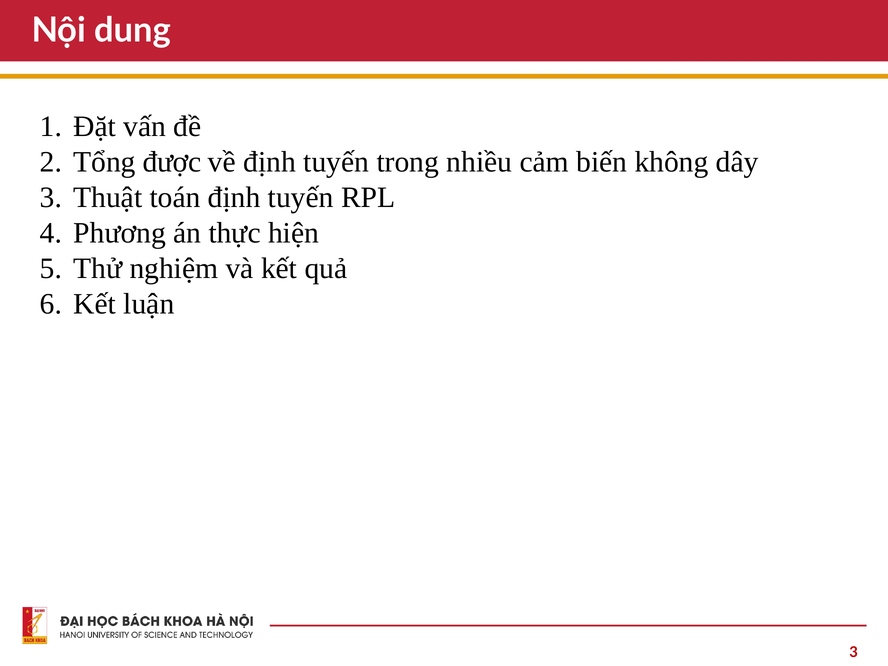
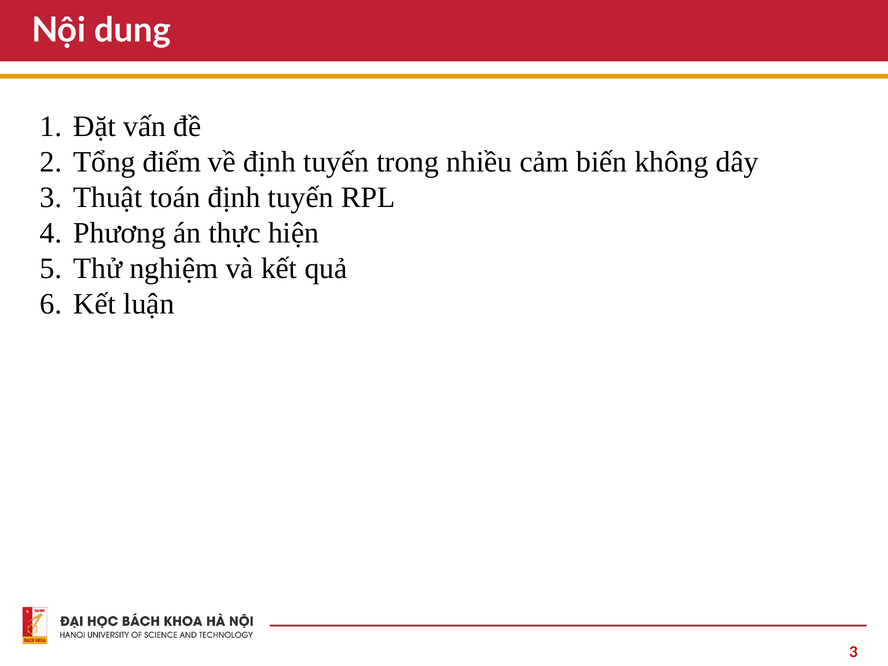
được: được -> điểm
